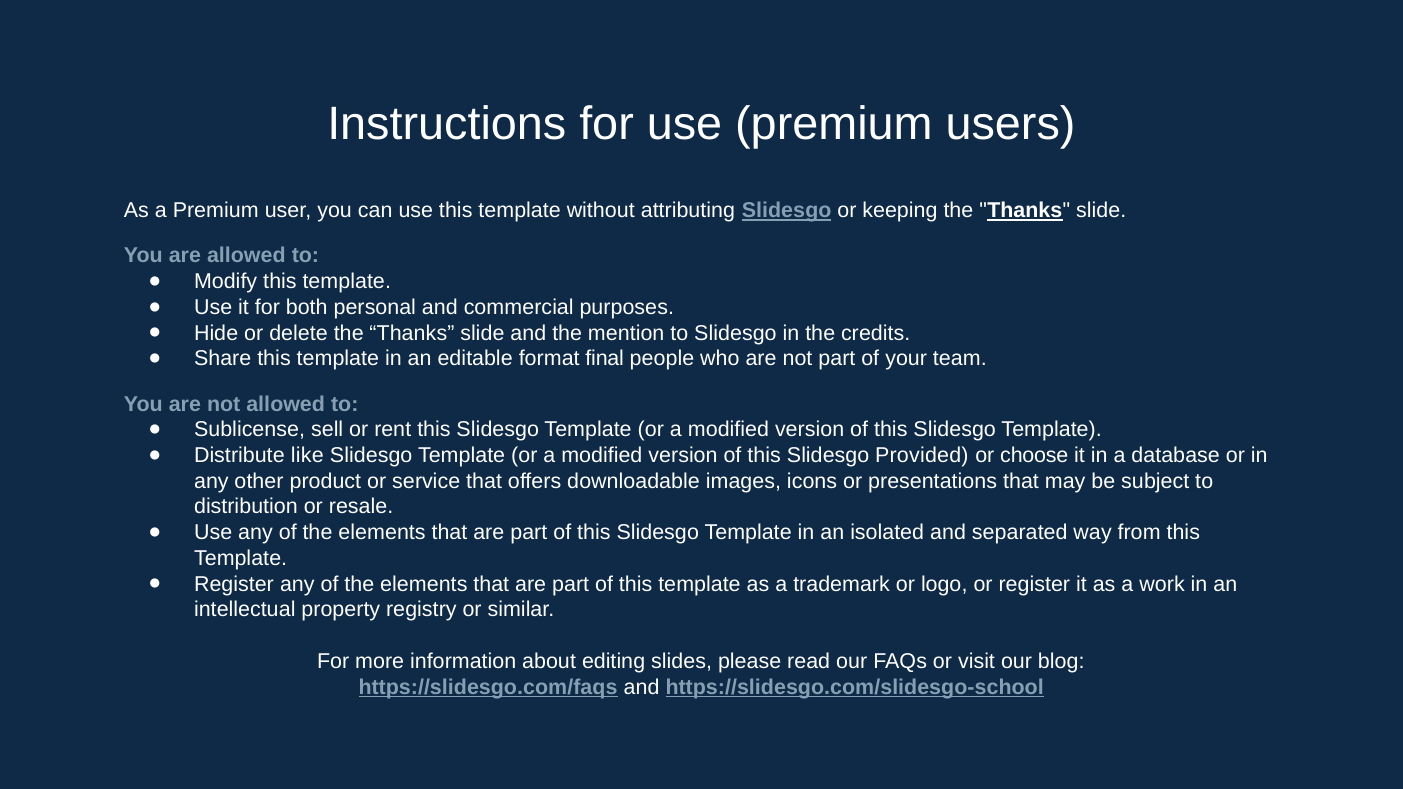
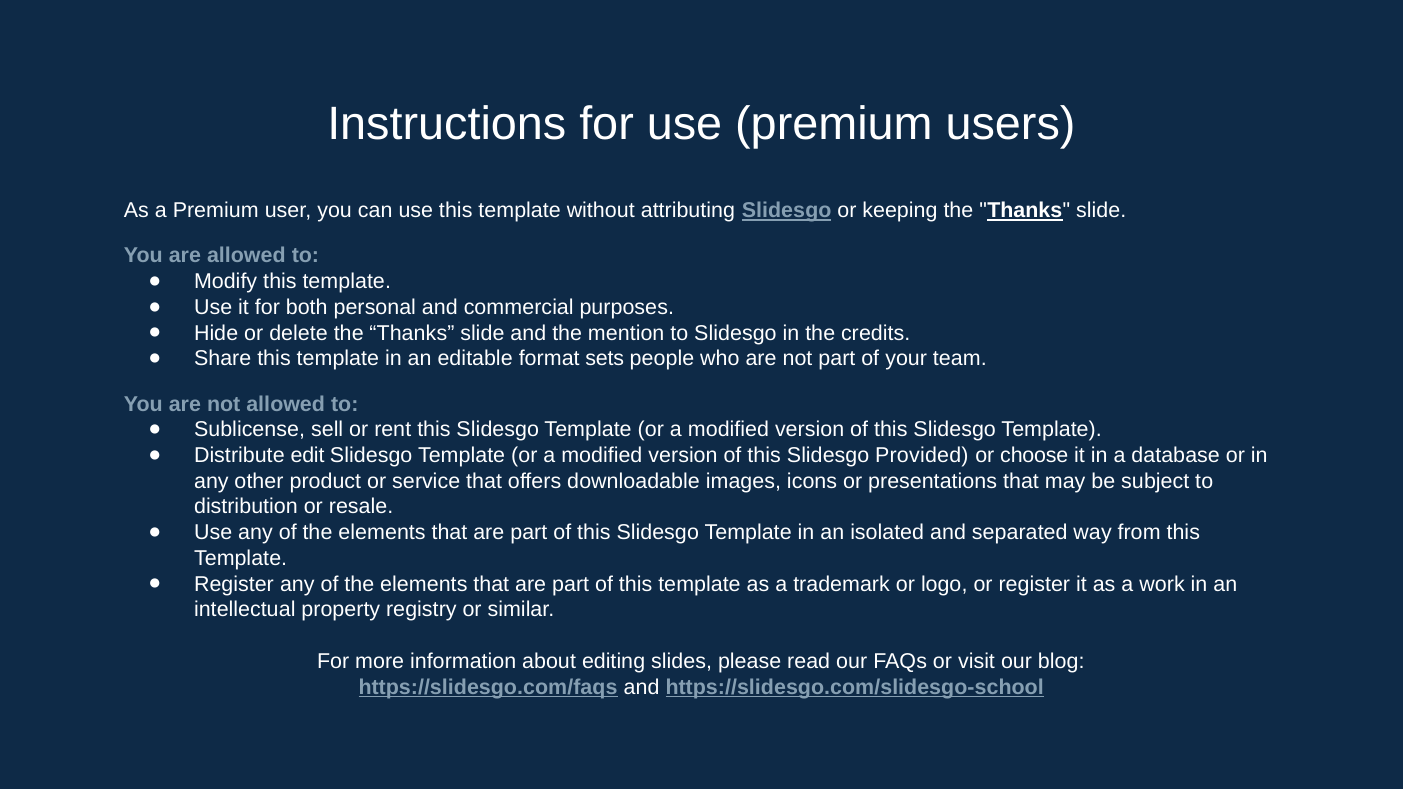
final: final -> sets
like: like -> edit
